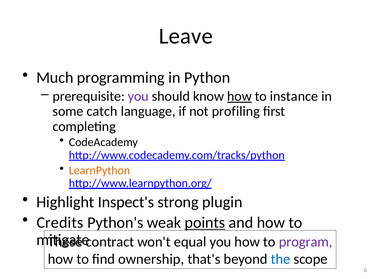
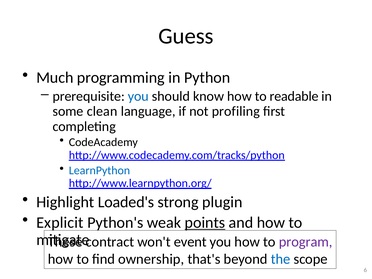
Leave: Leave -> Guess
you at (138, 96) colour: purple -> blue
how at (239, 96) underline: present -> none
instance: instance -> readable
catch: catch -> clean
LearnPython colour: orange -> blue
Inspect's: Inspect's -> Loaded's
Credits: Credits -> Explicit
equal: equal -> event
